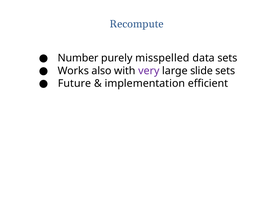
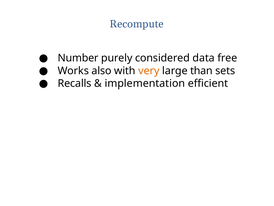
misspelled: misspelled -> considered
data sets: sets -> free
very colour: purple -> orange
slide: slide -> than
Future: Future -> Recalls
